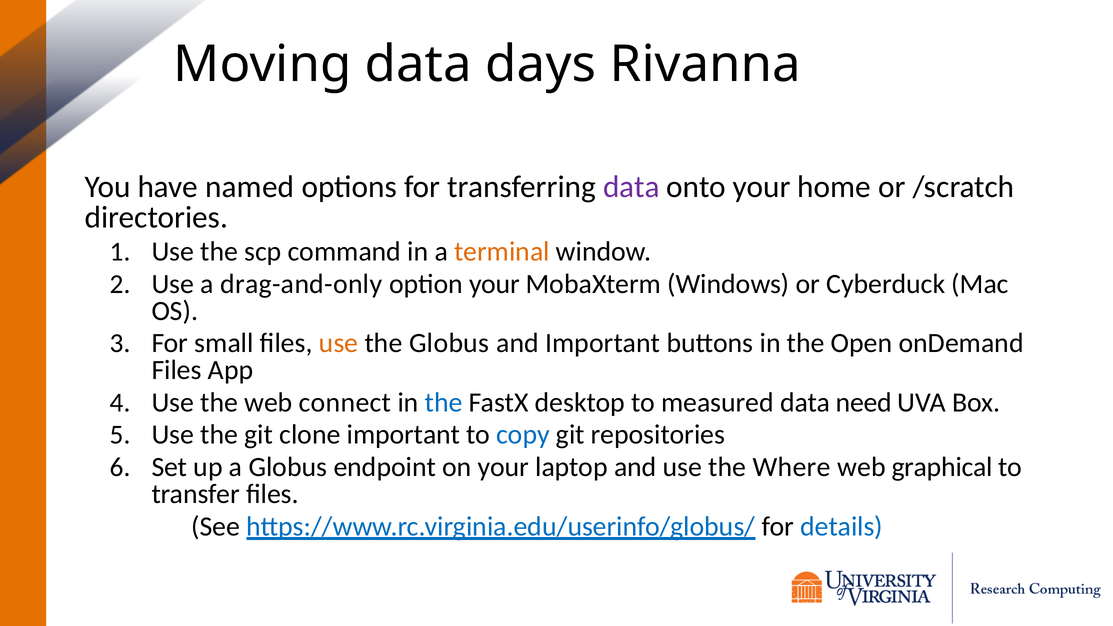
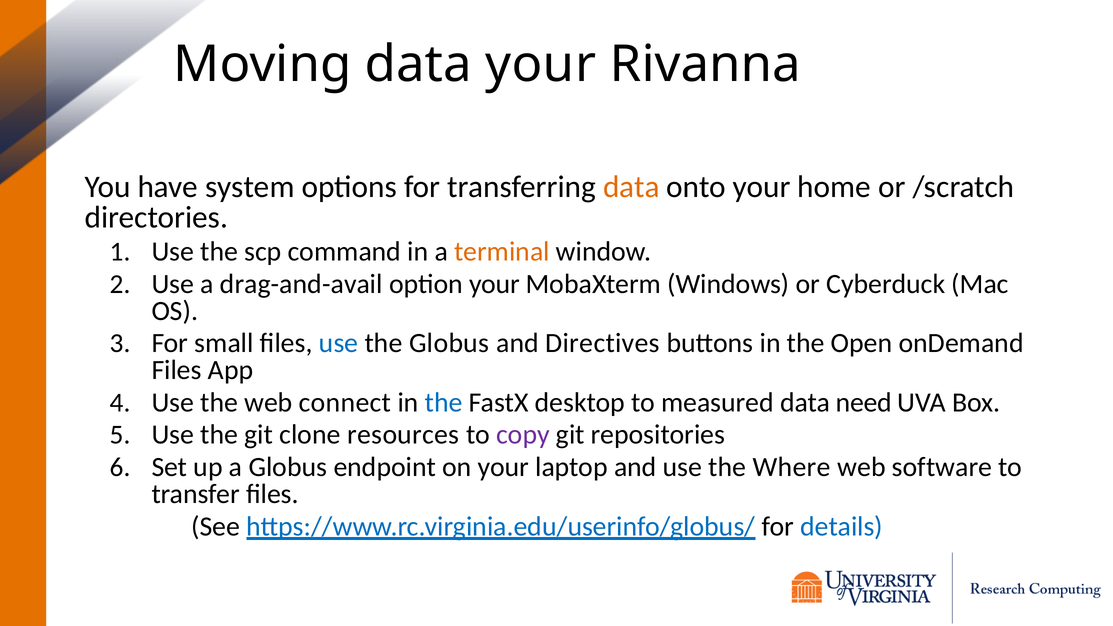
data days: days -> your
named: named -> system
data at (631, 187) colour: purple -> orange
drag-and-only: drag-and-only -> drag-and-avail
use at (339, 343) colour: orange -> blue
and Important: Important -> Directives
clone important: important -> resources
copy colour: blue -> purple
graphical: graphical -> software
